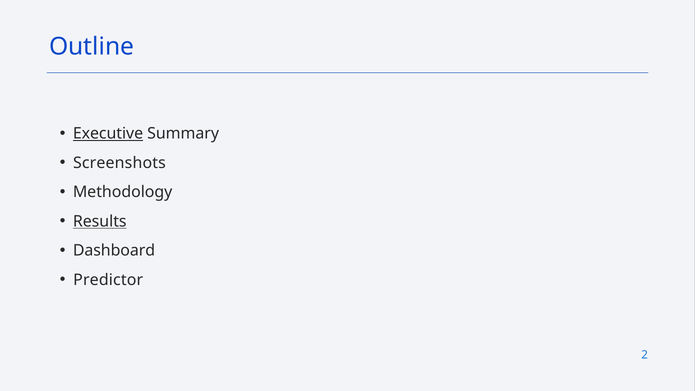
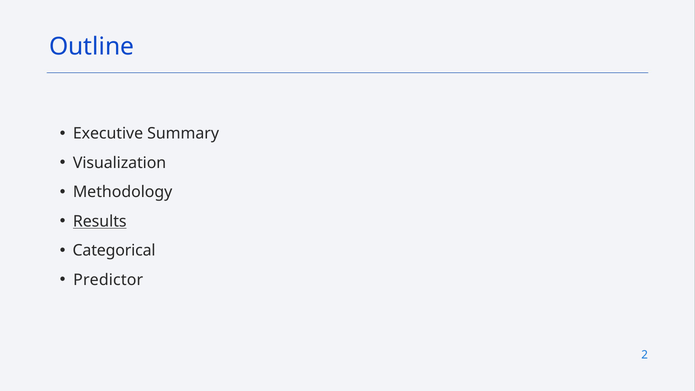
Executive underline: present -> none
Screenshots: Screenshots -> Visualization
Dashboard: Dashboard -> Categorical
